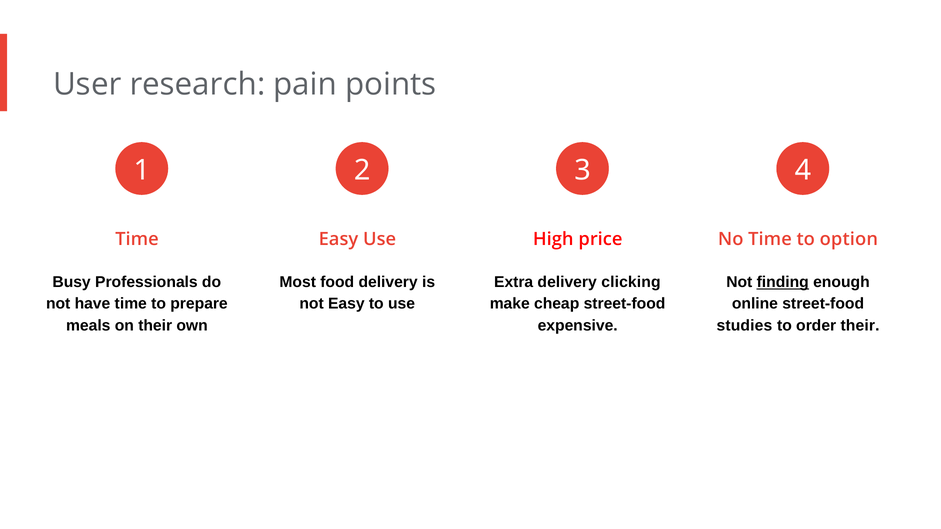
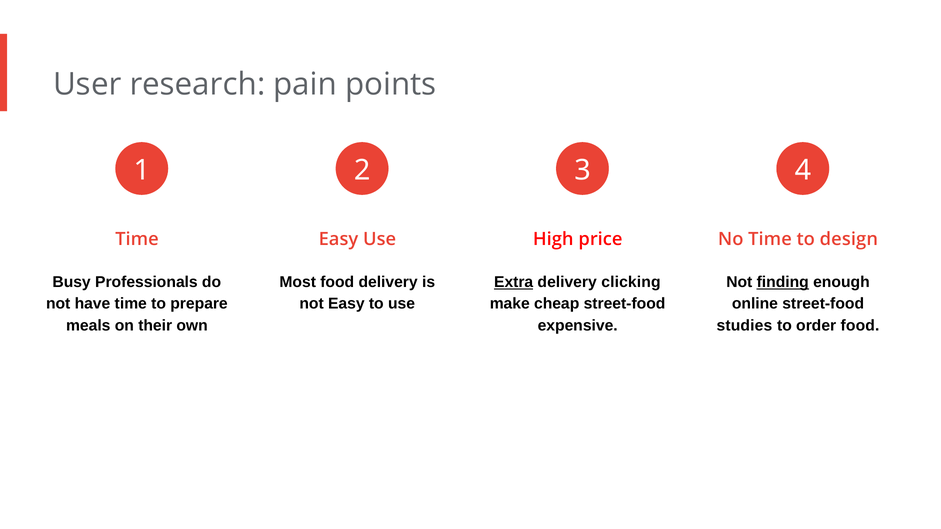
option: option -> design
Extra underline: none -> present
order their: their -> food
